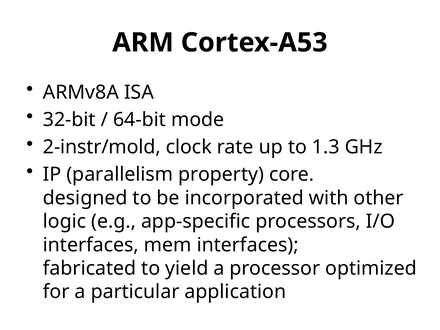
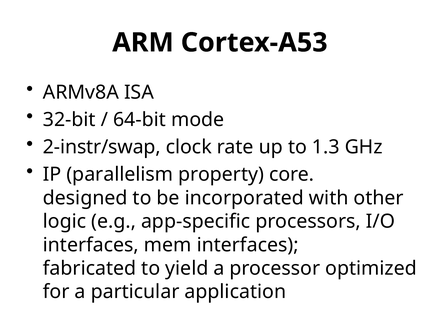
2-instr/mold: 2-instr/mold -> 2-instr/swap
